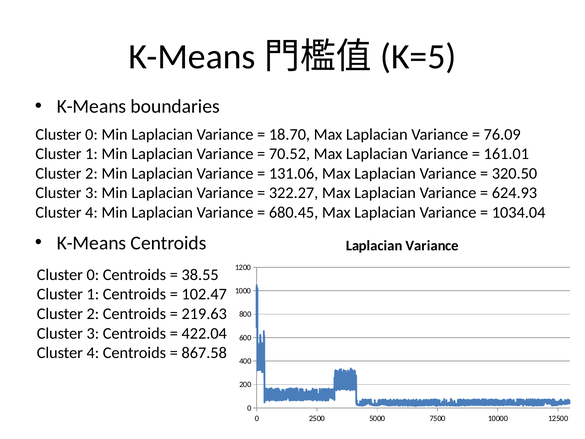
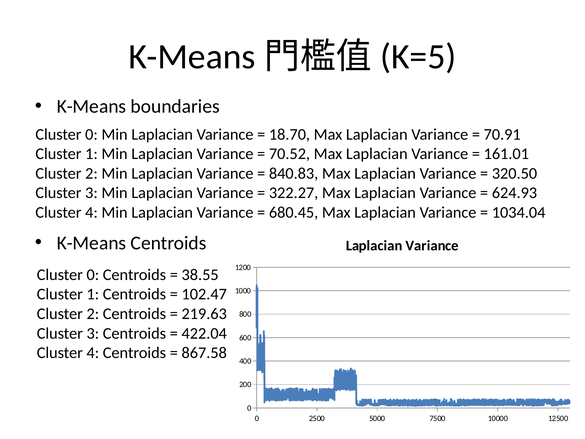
76.09: 76.09 -> 70.91
131.06: 131.06 -> 840.83
